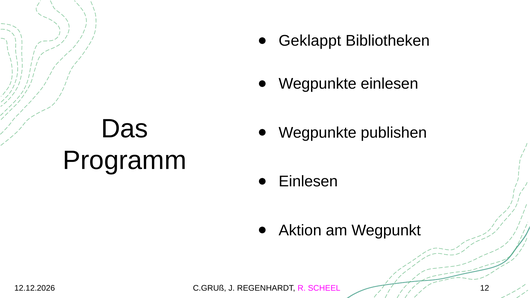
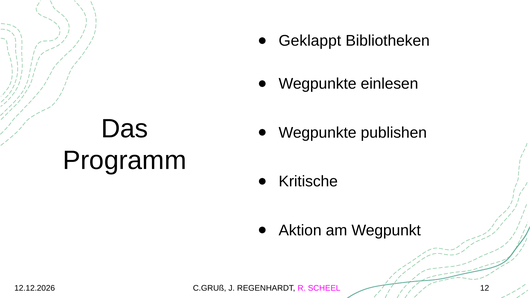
Einlesen at (308, 182): Einlesen -> Kritische
